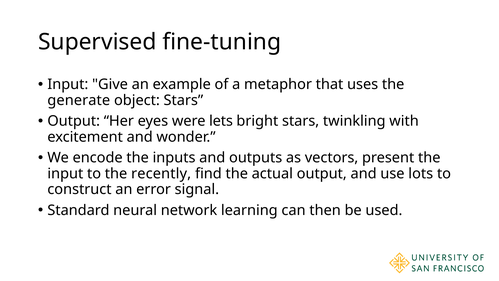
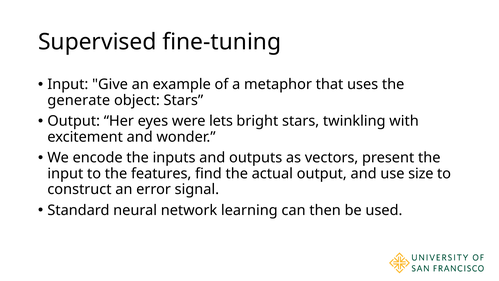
recently: recently -> features
lots: lots -> size
